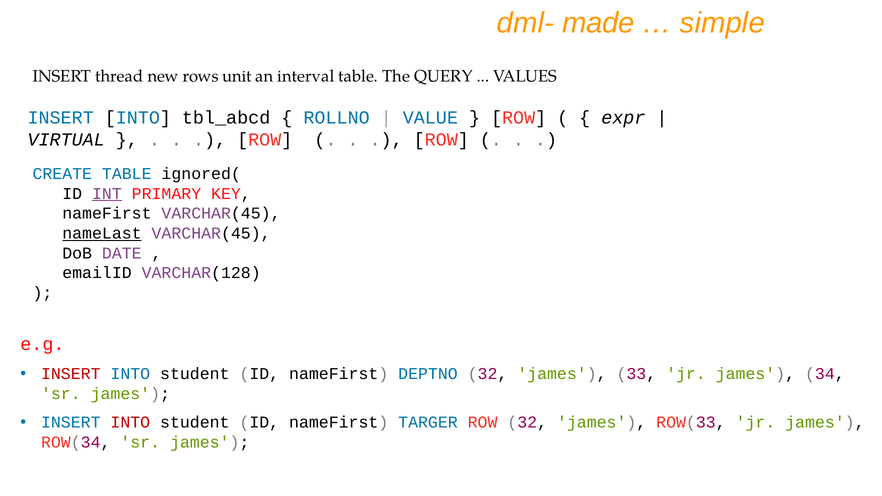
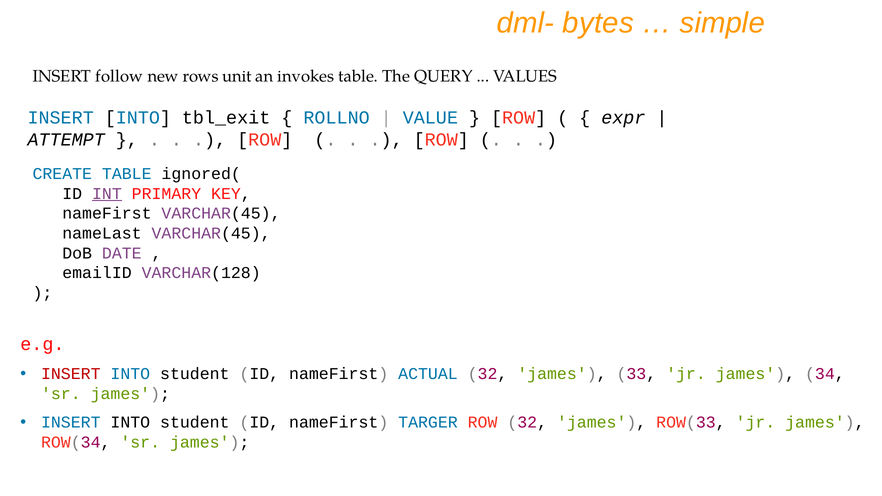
made: made -> bytes
thread: thread -> follow
interval: interval -> invokes
tbl_abcd: tbl_abcd -> tbl_exit
VIRTUAL: VIRTUAL -> ATTEMPT
nameLast underline: present -> none
DEPTNO: DEPTNO -> ACTUAL
INTO at (130, 423) colour: red -> black
